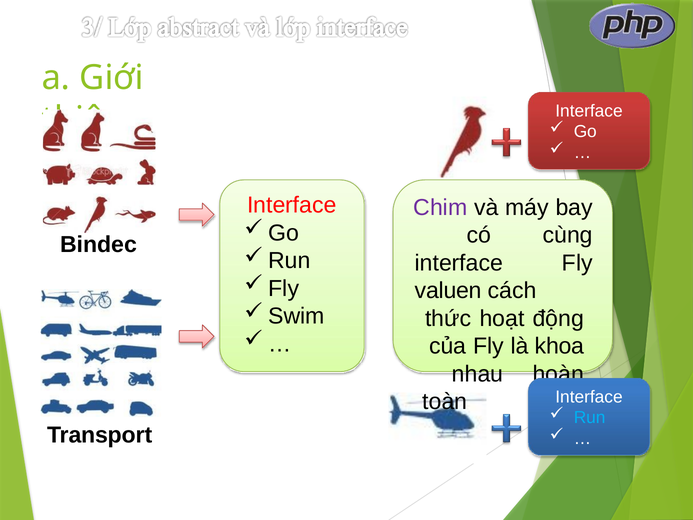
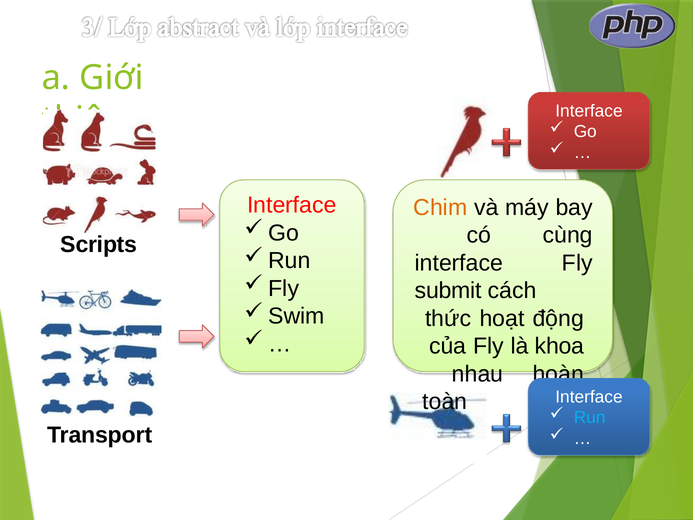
Chim colour: purple -> orange
Bindec: Bindec -> Scripts
valuen: valuen -> submit
